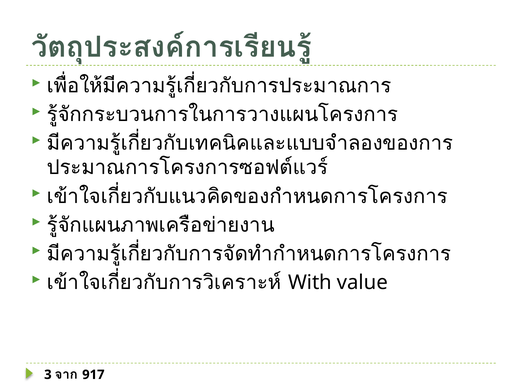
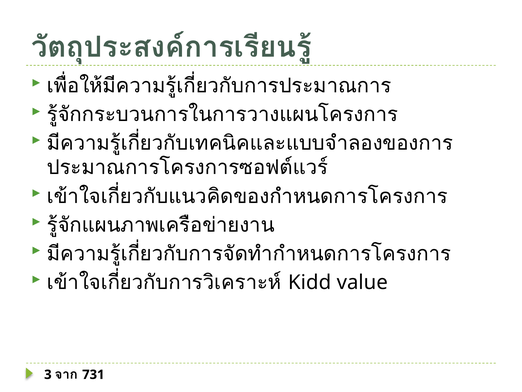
With: With -> Kidd
917: 917 -> 731
